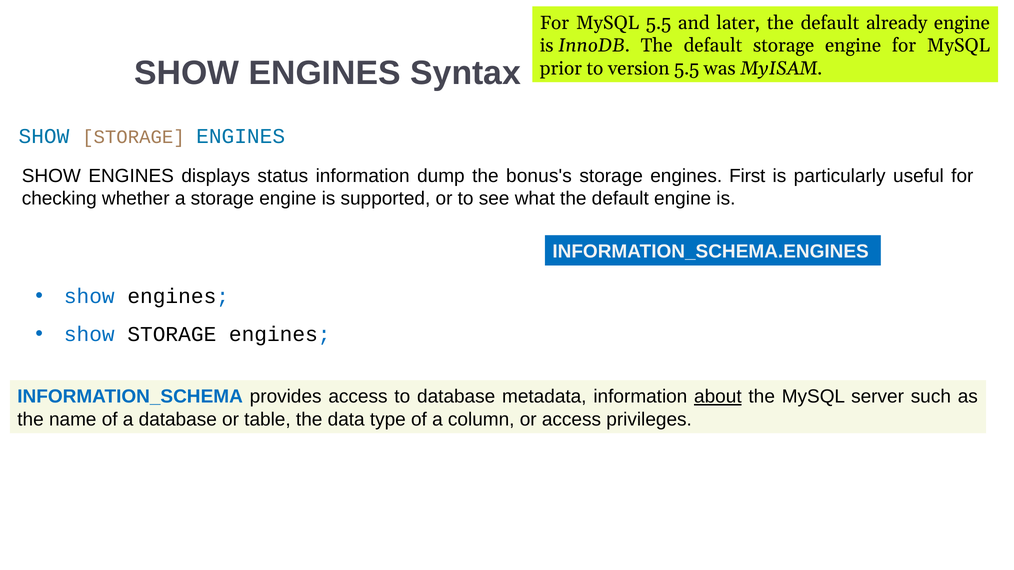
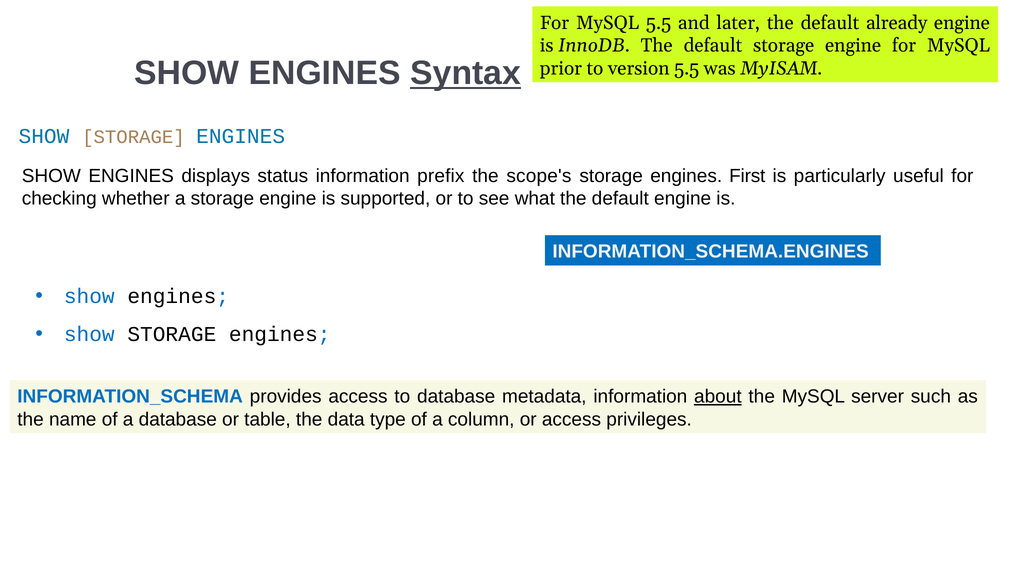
Syntax underline: none -> present
dump: dump -> prefix
bonus's: bonus's -> scope's
